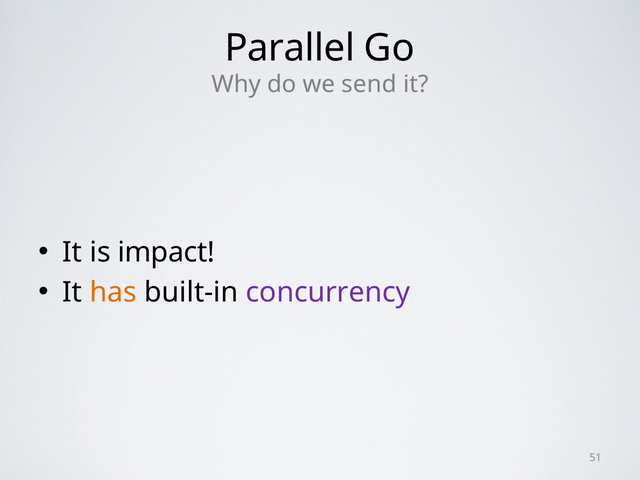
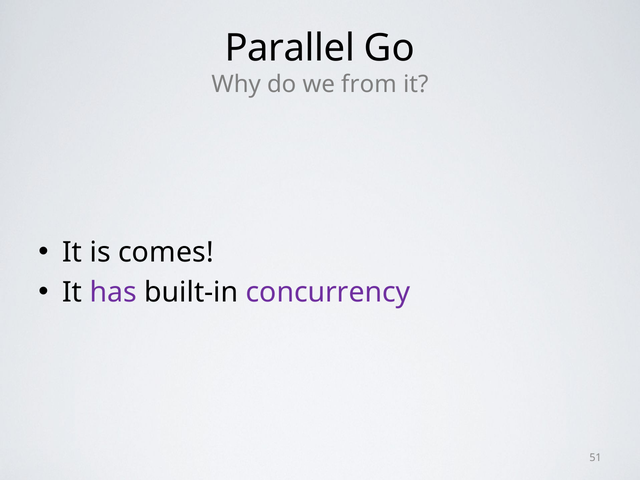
send: send -> from
impact: impact -> comes
has colour: orange -> purple
